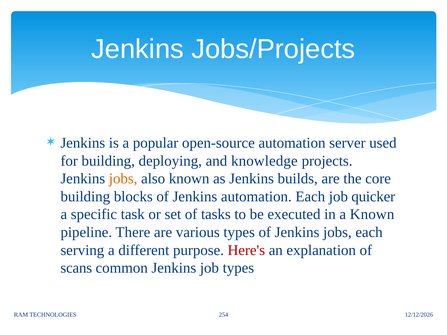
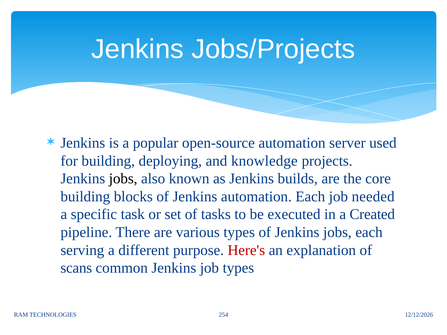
jobs at (123, 179) colour: orange -> black
quicker: quicker -> needed
a Known: Known -> Created
